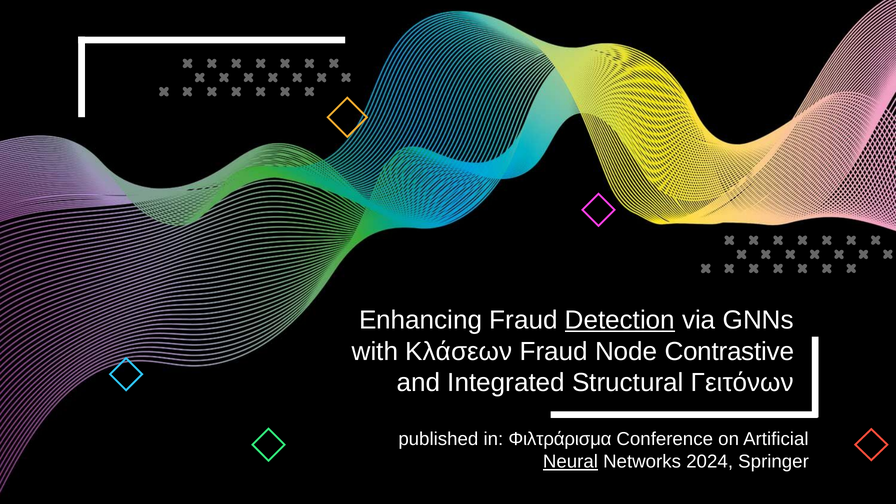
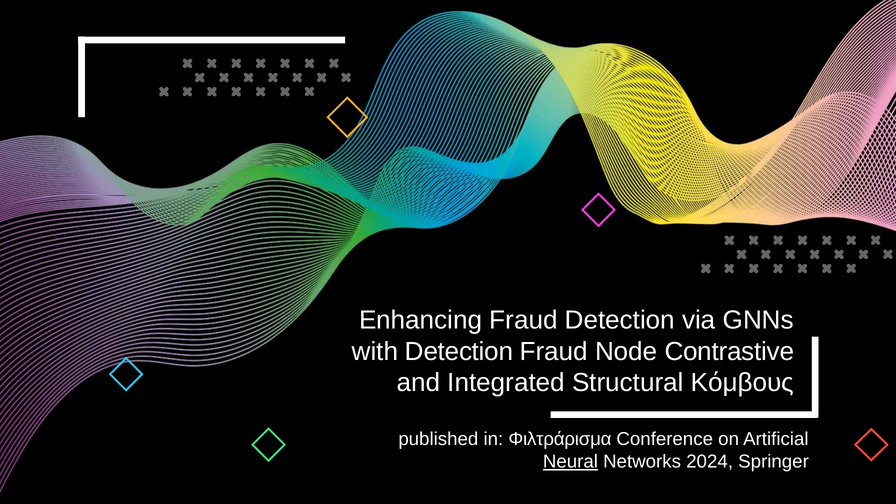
Detection at (620, 320) underline: present -> none
with Κλάσεων: Κλάσεων -> Detection
Γειτόνων: Γειτόνων -> Κόμβους
